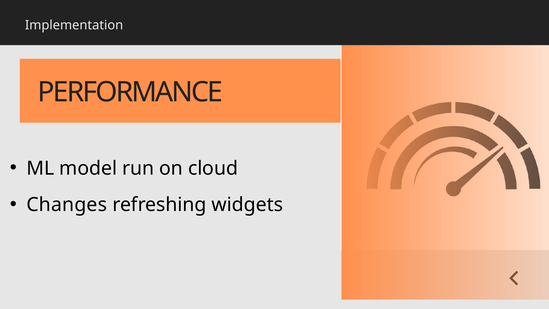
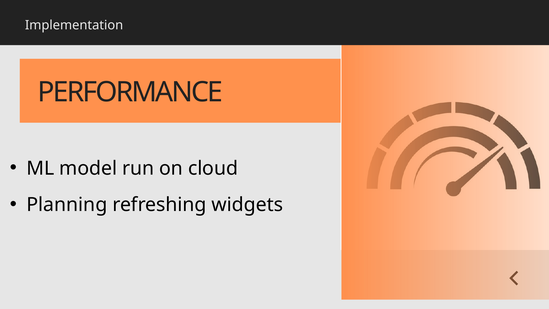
Changes: Changes -> Planning
